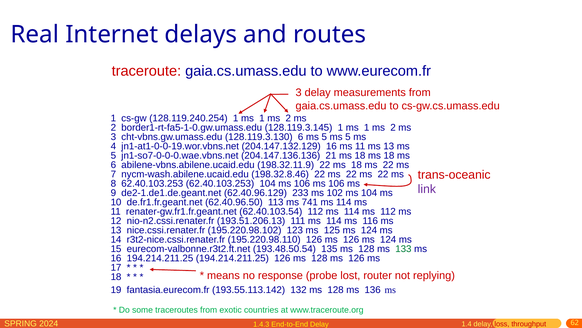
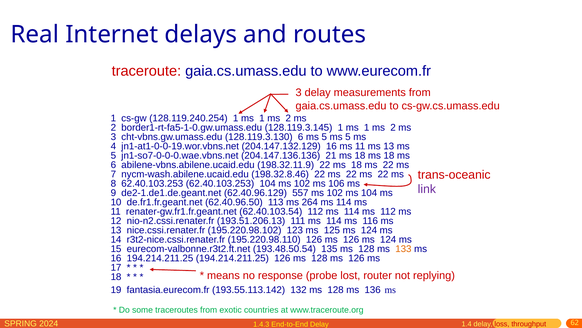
104 ms 106: 106 -> 102
233: 233 -> 557
741: 741 -> 264
133 colour: green -> orange
